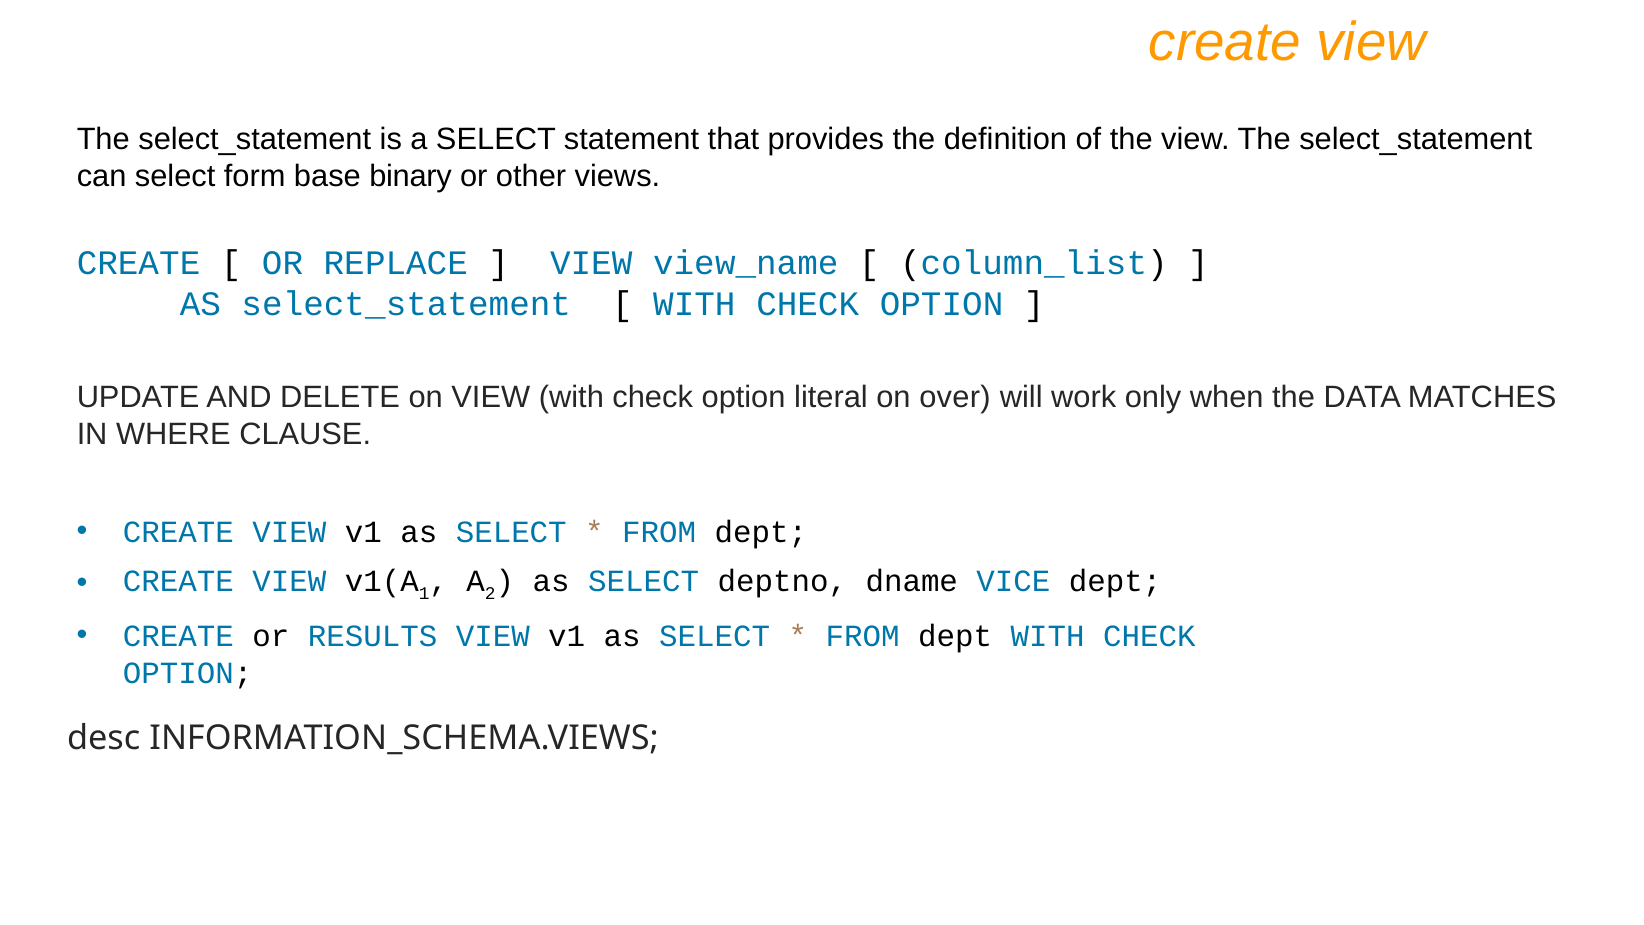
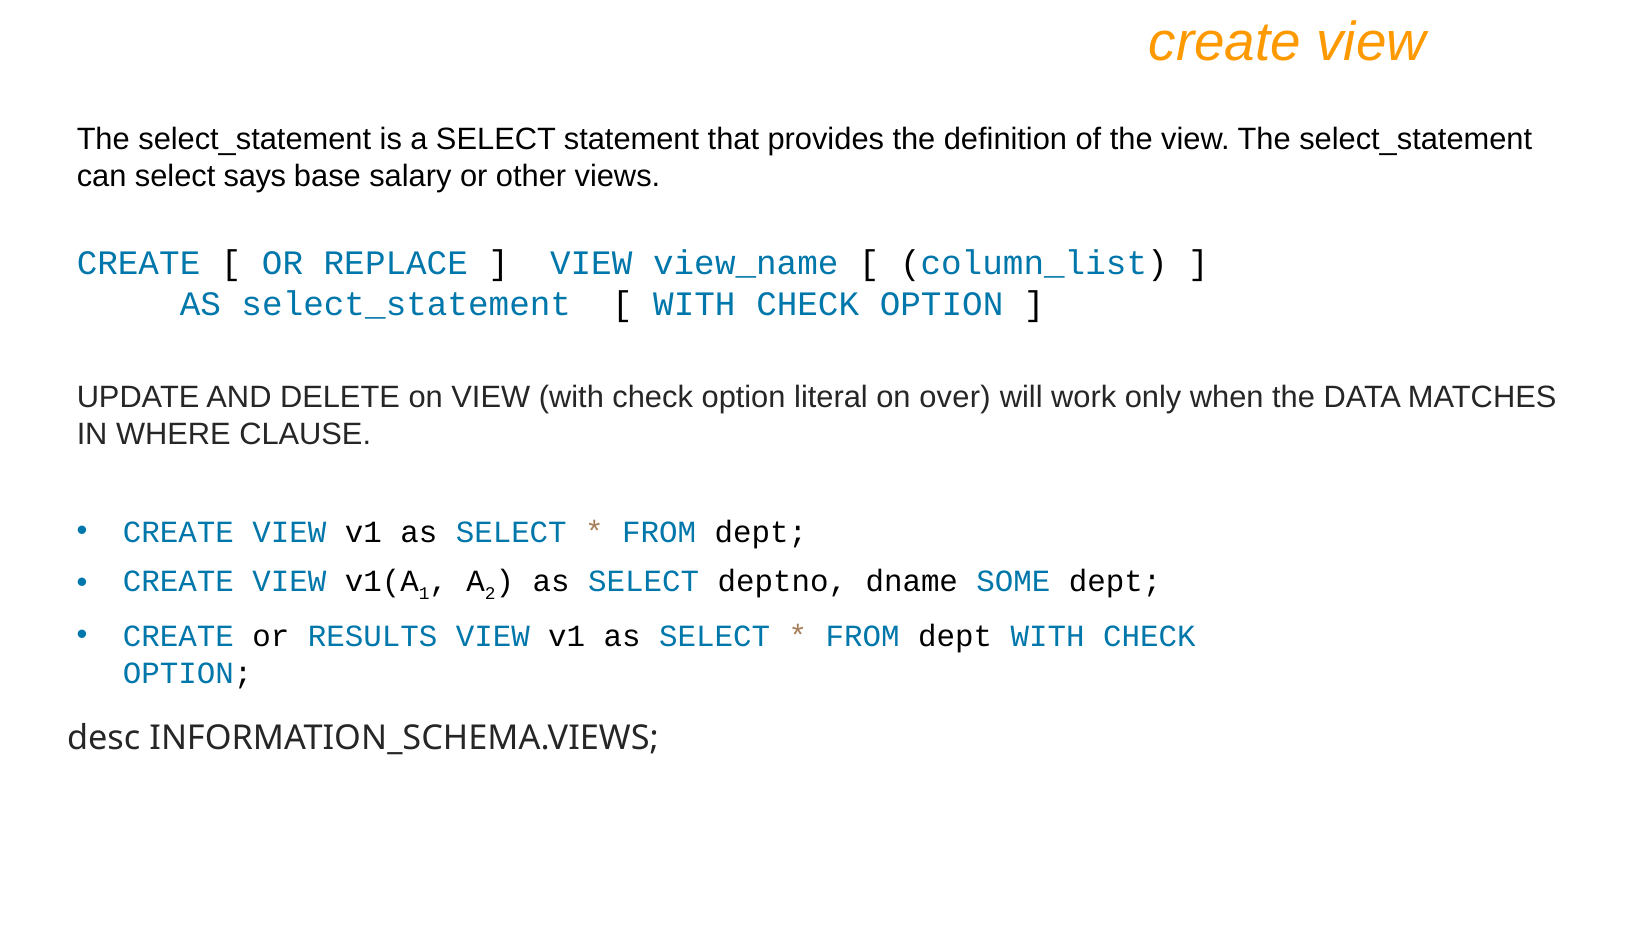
form: form -> says
binary: binary -> salary
VICE: VICE -> SOME
